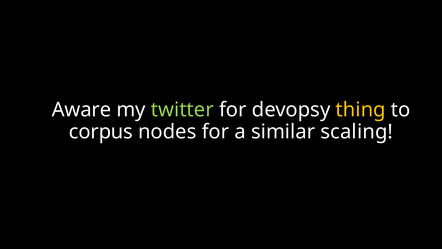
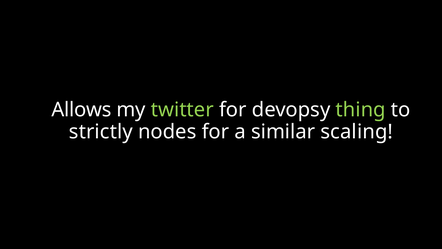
Aware: Aware -> Allows
thing colour: yellow -> light green
corpus: corpus -> strictly
